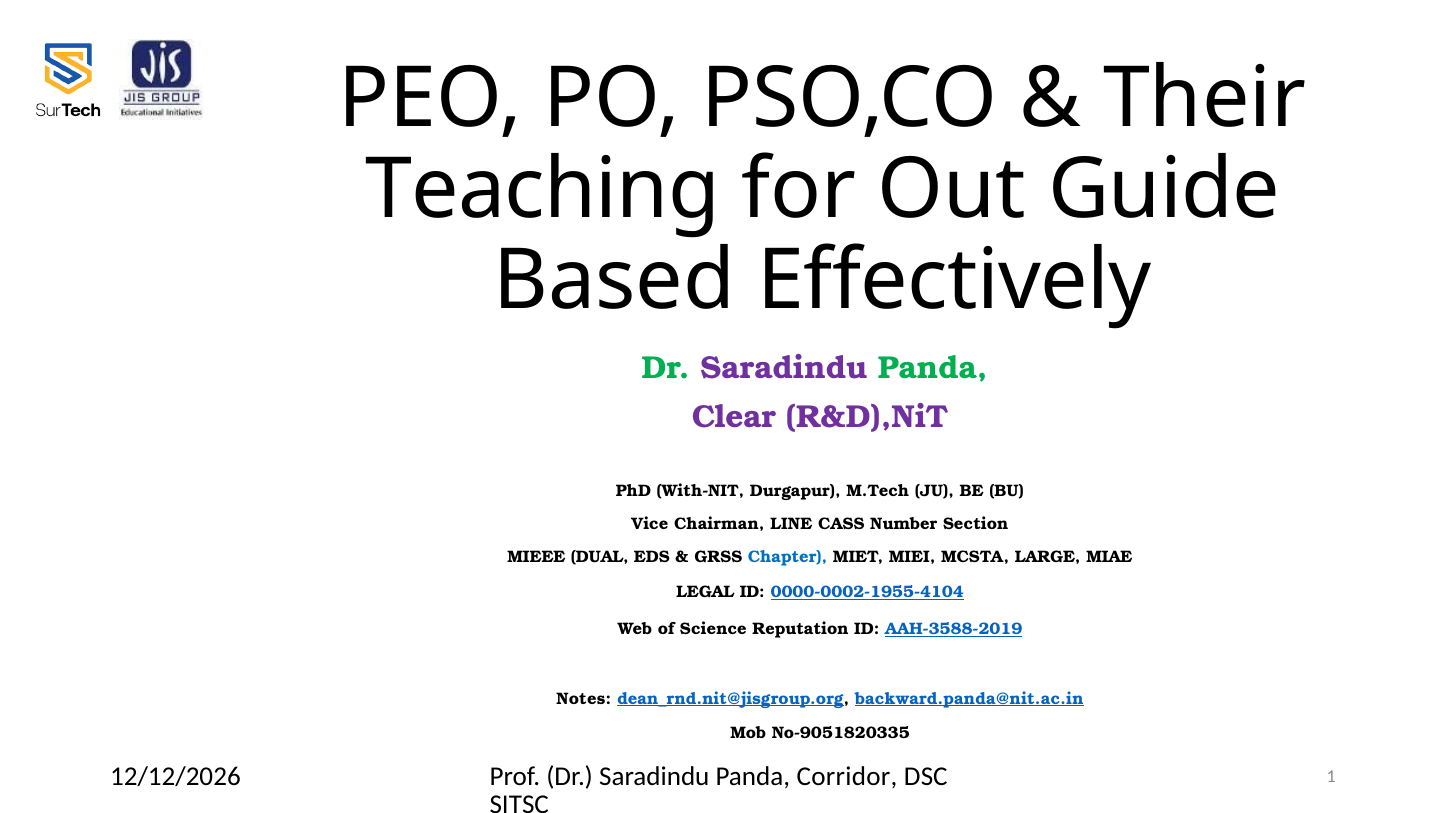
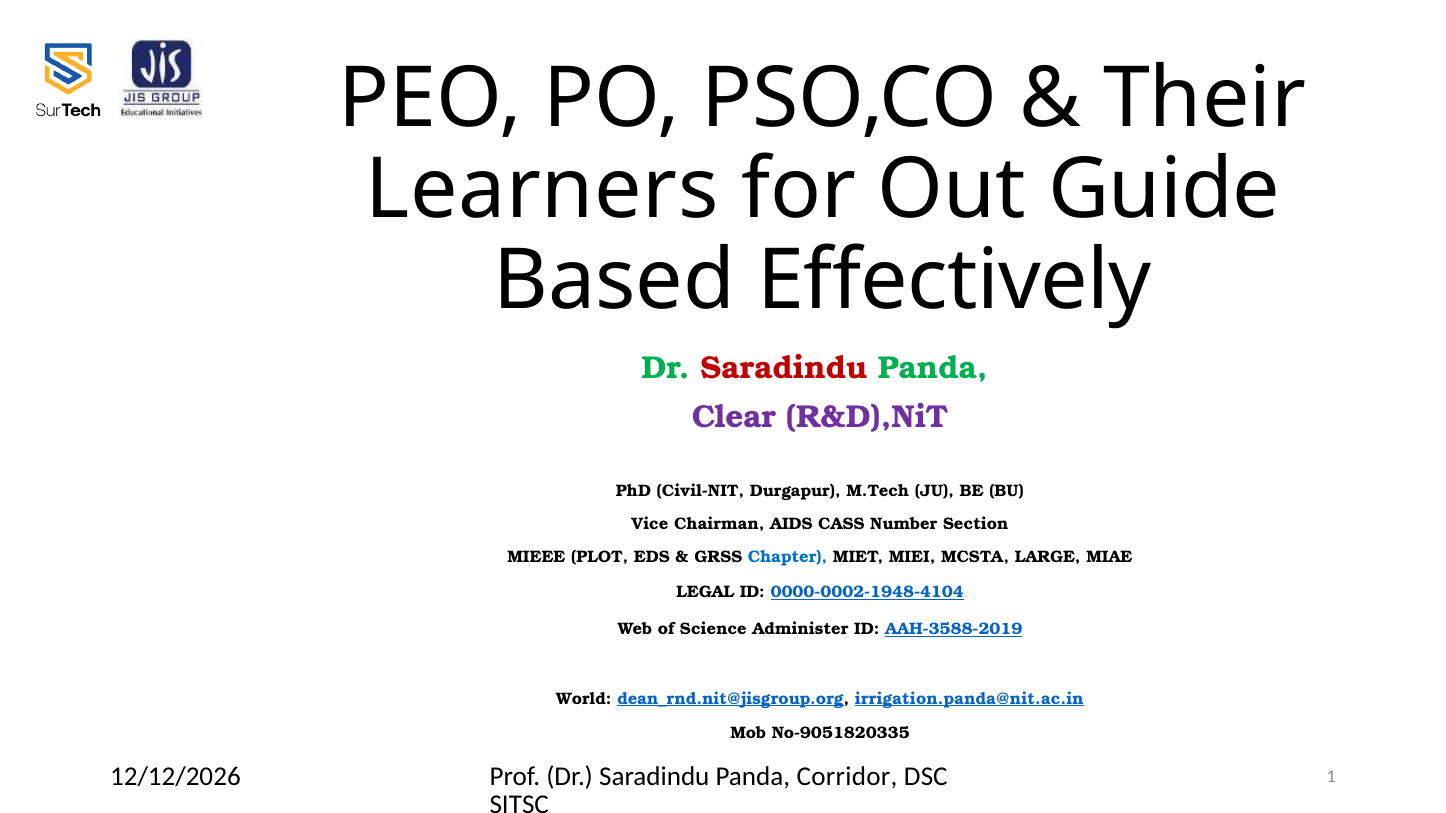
Teaching: Teaching -> Learners
Saradindu at (784, 368) colour: purple -> red
With-NIT: With-NIT -> Civil-NIT
LINE: LINE -> AIDS
DUAL: DUAL -> PLOT
0000-0002-1955-4104: 0000-0002-1955-4104 -> 0000-0002-1948-4104
Reputation: Reputation -> Administer
Notes: Notes -> World
backward.panda@nit.ac.in: backward.panda@nit.ac.in -> irrigation.panda@nit.ac.in
